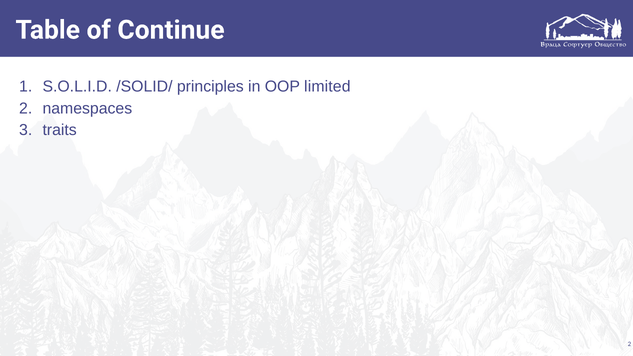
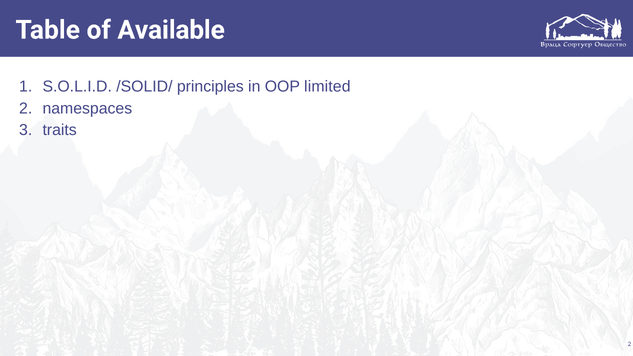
Continue: Continue -> Available
